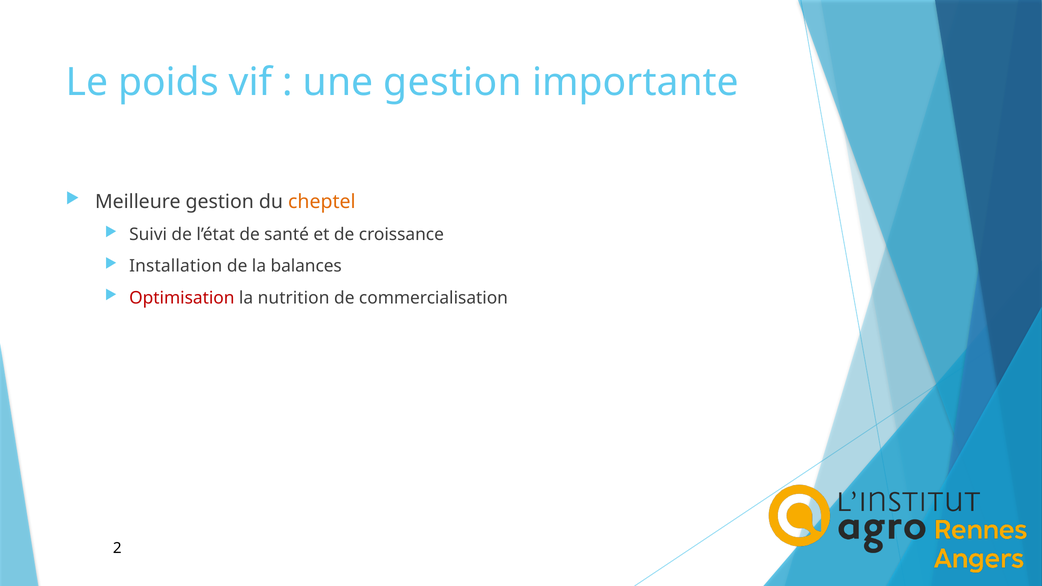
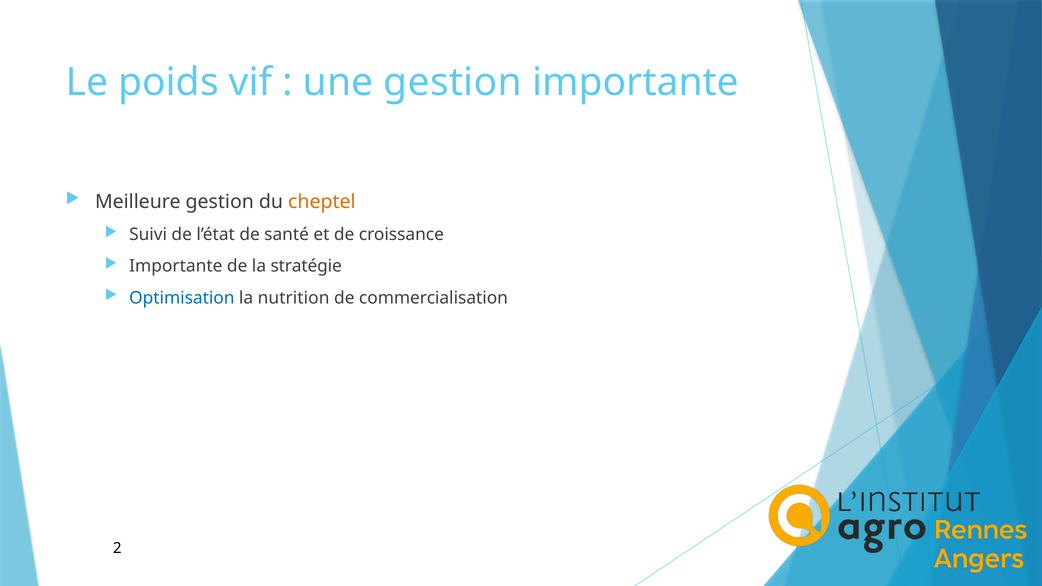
Installation at (176, 266): Installation -> Importante
balances: balances -> stratégie
Optimisation colour: red -> blue
